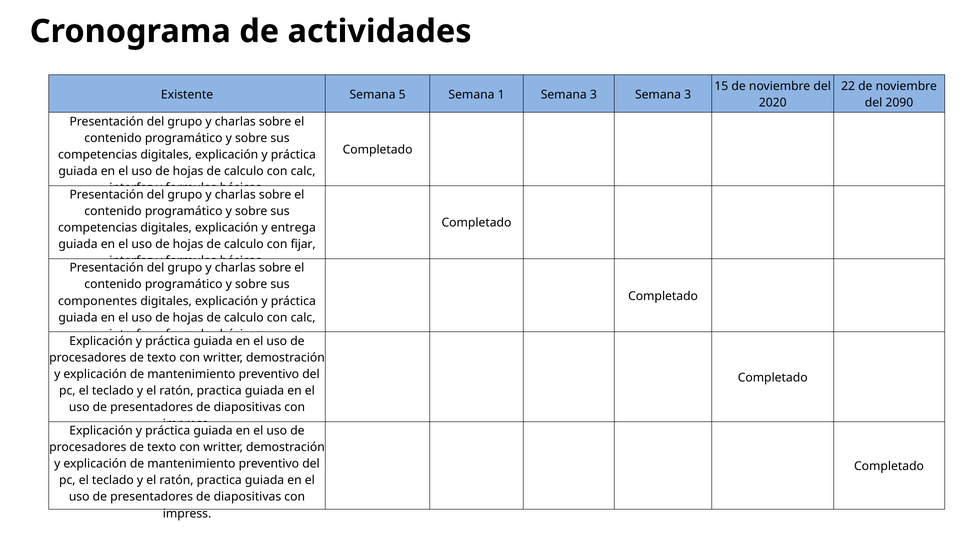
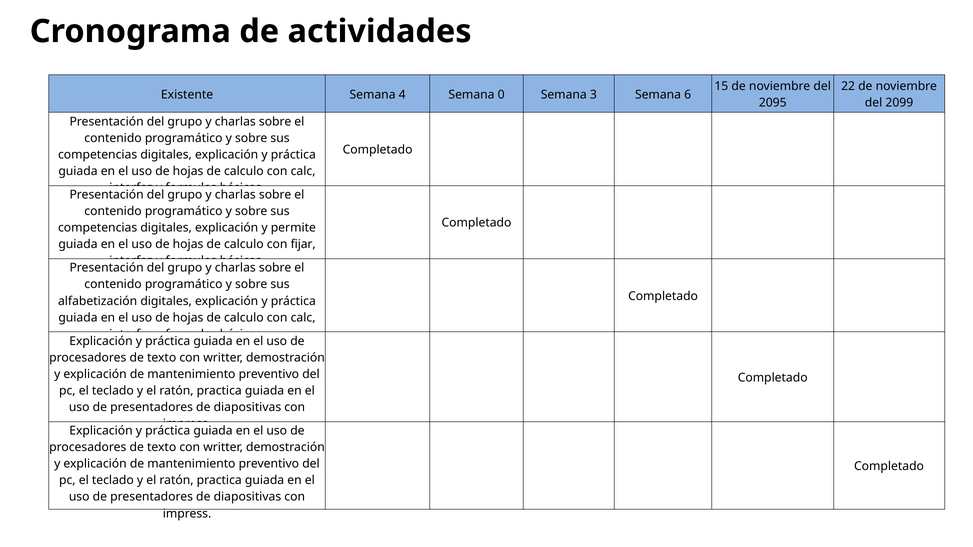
5: 5 -> 4
1: 1 -> 0
3 Semana 3: 3 -> 6
2020: 2020 -> 2095
2090: 2090 -> 2099
entrega: entrega -> permite
componentes: componentes -> alfabetización
